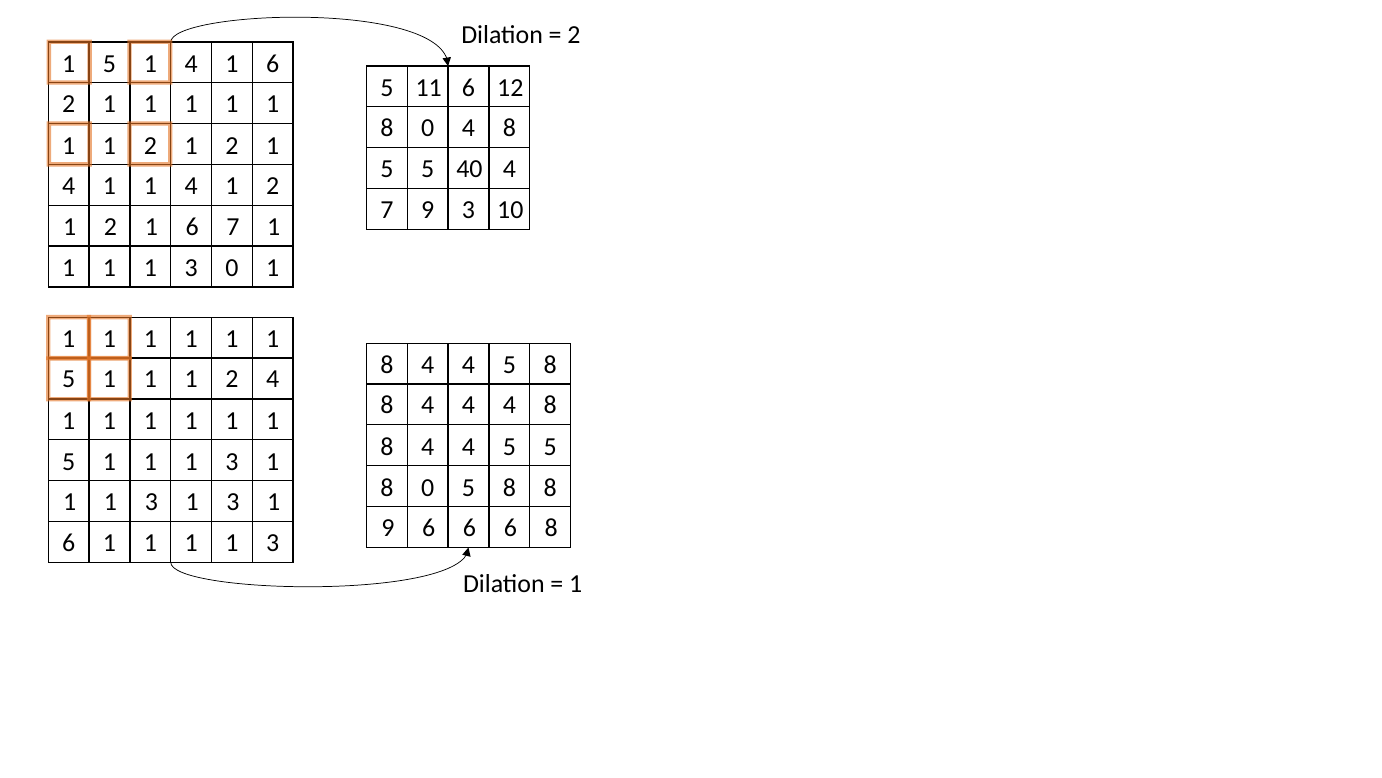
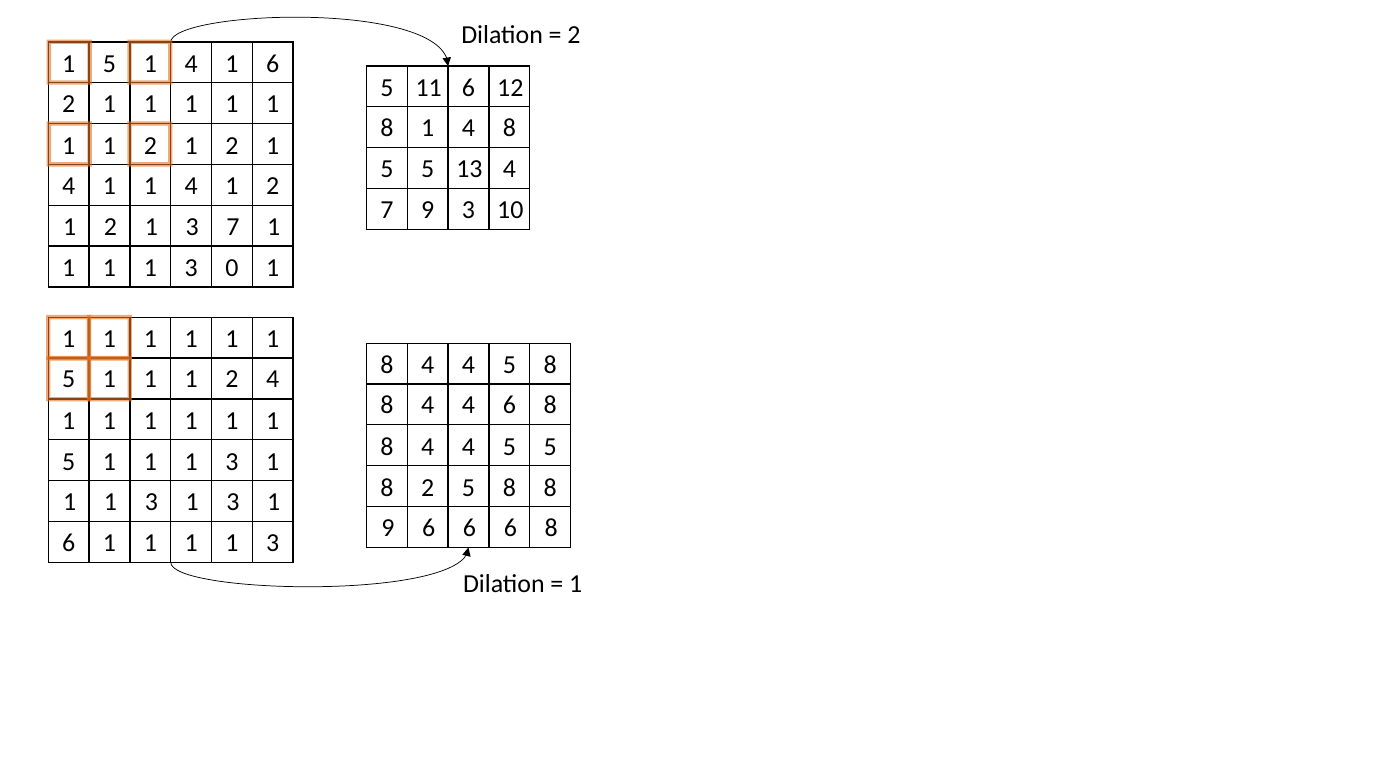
0 at (428, 128): 0 -> 1
40: 40 -> 13
2 1 6: 6 -> 3
4 4 4: 4 -> 6
0 at (428, 487): 0 -> 2
